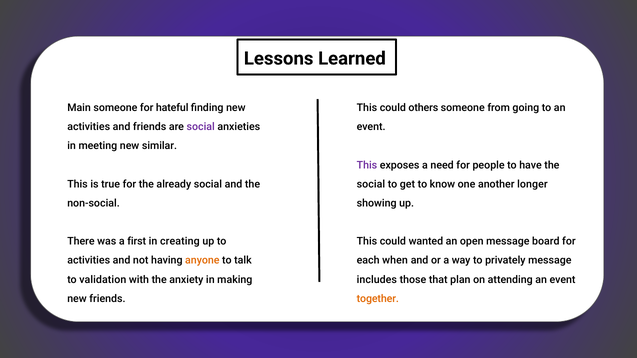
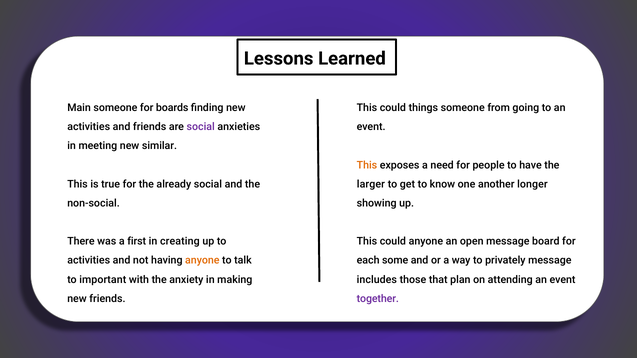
hateful: hateful -> boards
others: others -> things
This at (367, 165) colour: purple -> orange
social at (371, 184): social -> larger
could wanted: wanted -> anyone
when: when -> some
validation: validation -> important
together colour: orange -> purple
